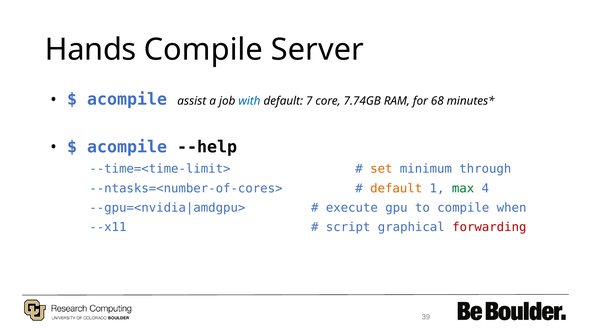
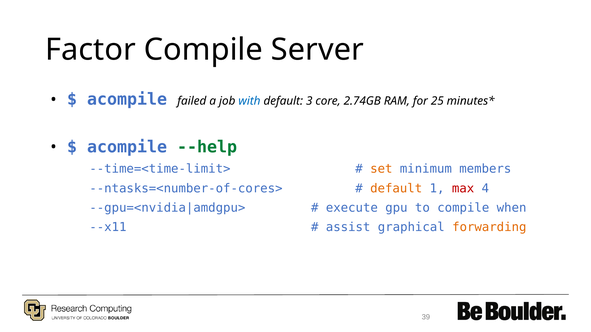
Hands: Hands -> Factor
assist: assist -> failed
7: 7 -> 3
7.74GB: 7.74GB -> 2.74GB
68: 68 -> 25
--help colour: black -> green
through: through -> members
max colour: green -> red
script: script -> assist
forwarding colour: red -> orange
